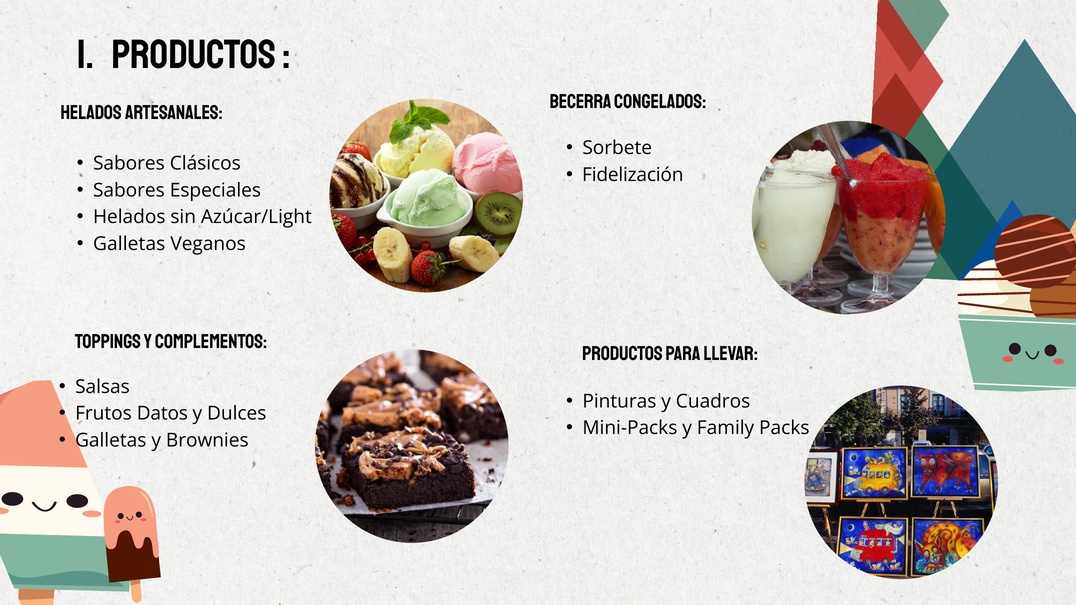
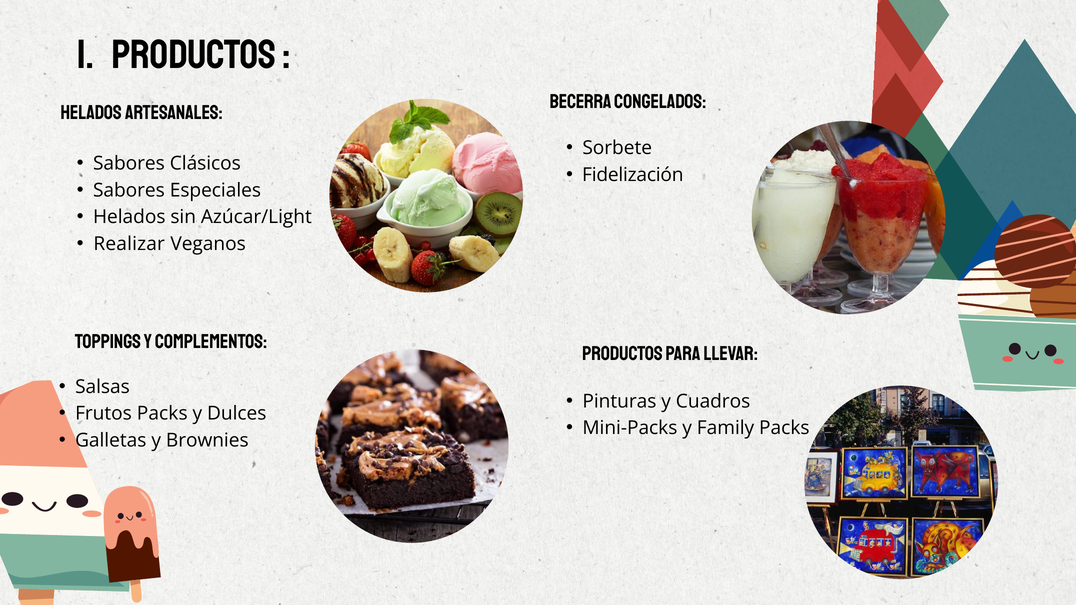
Galletas at (129, 244): Galletas -> Realizar
Frutos Datos: Datos -> Packs
